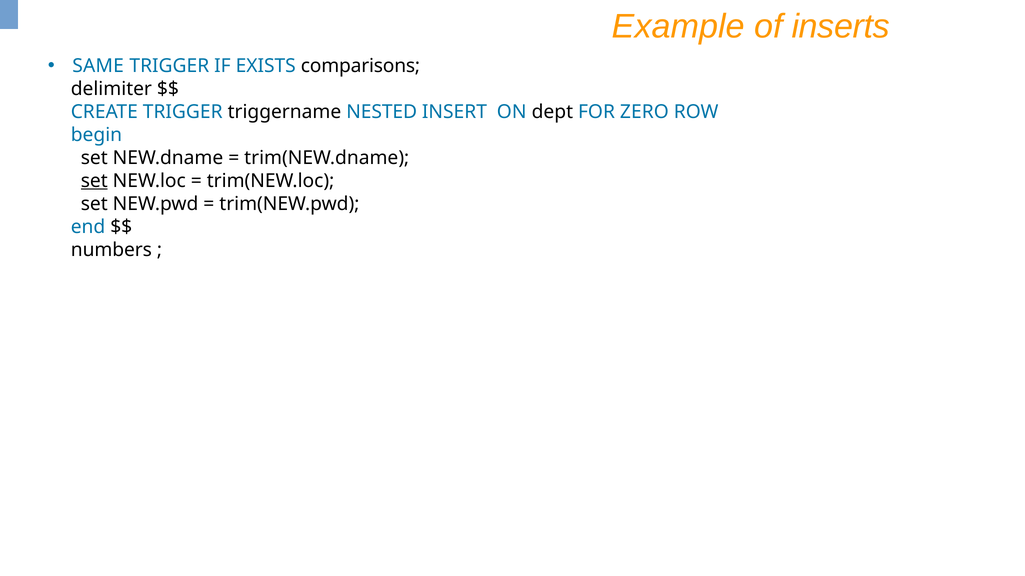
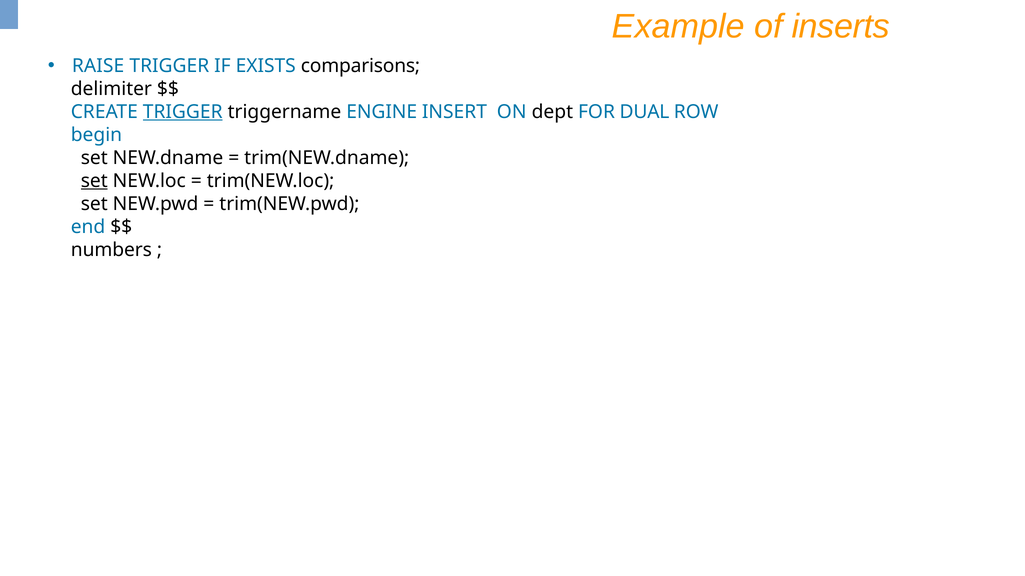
SAME: SAME -> RAISE
TRIGGER at (183, 112) underline: none -> present
NESTED: NESTED -> ENGINE
ZERO: ZERO -> DUAL
